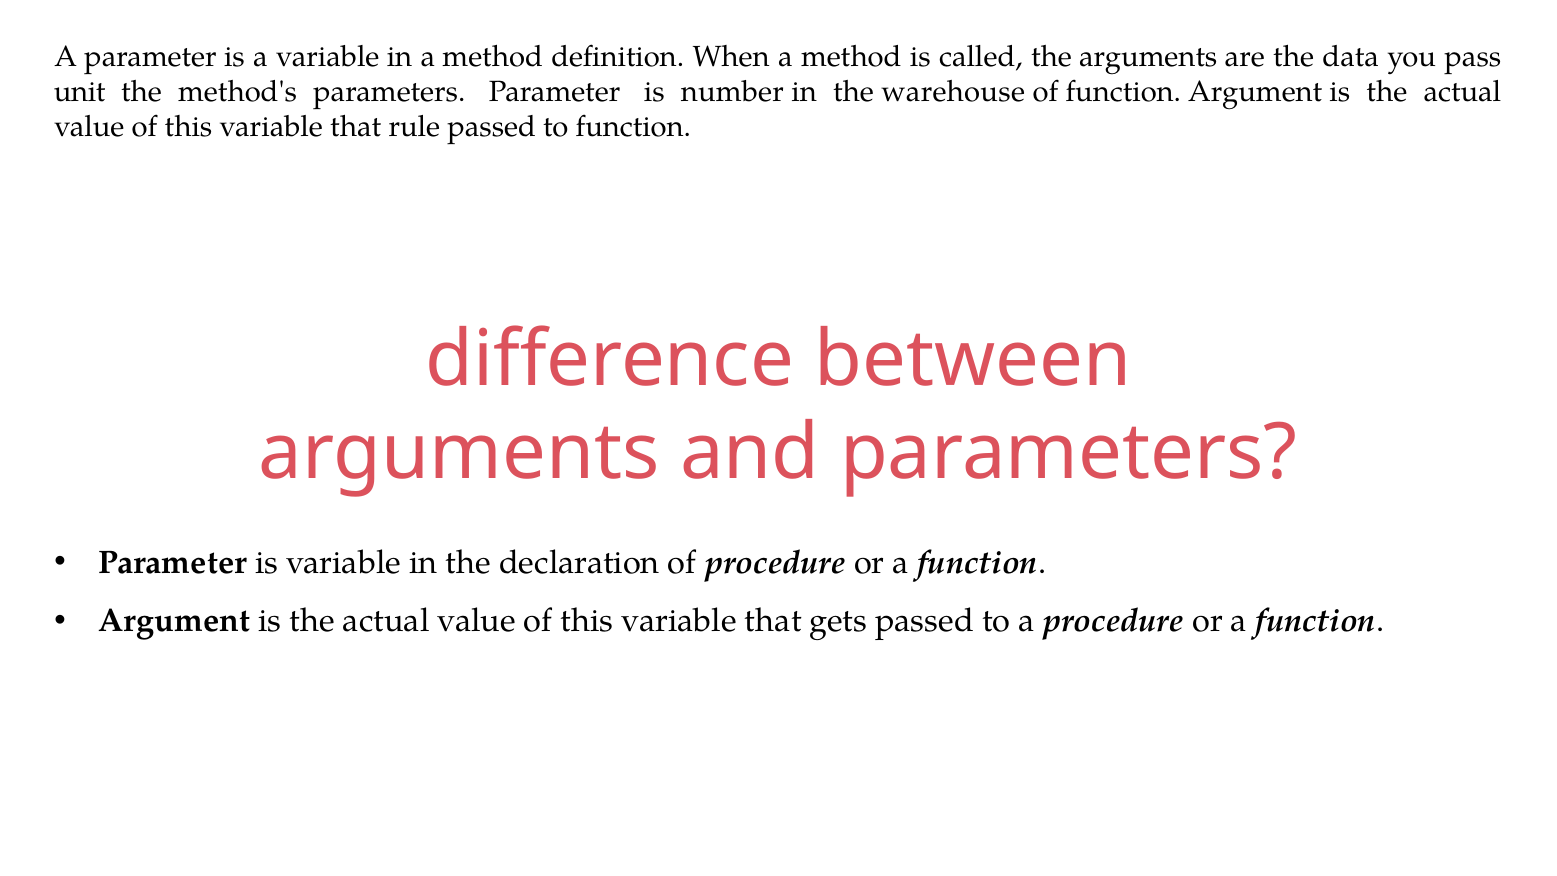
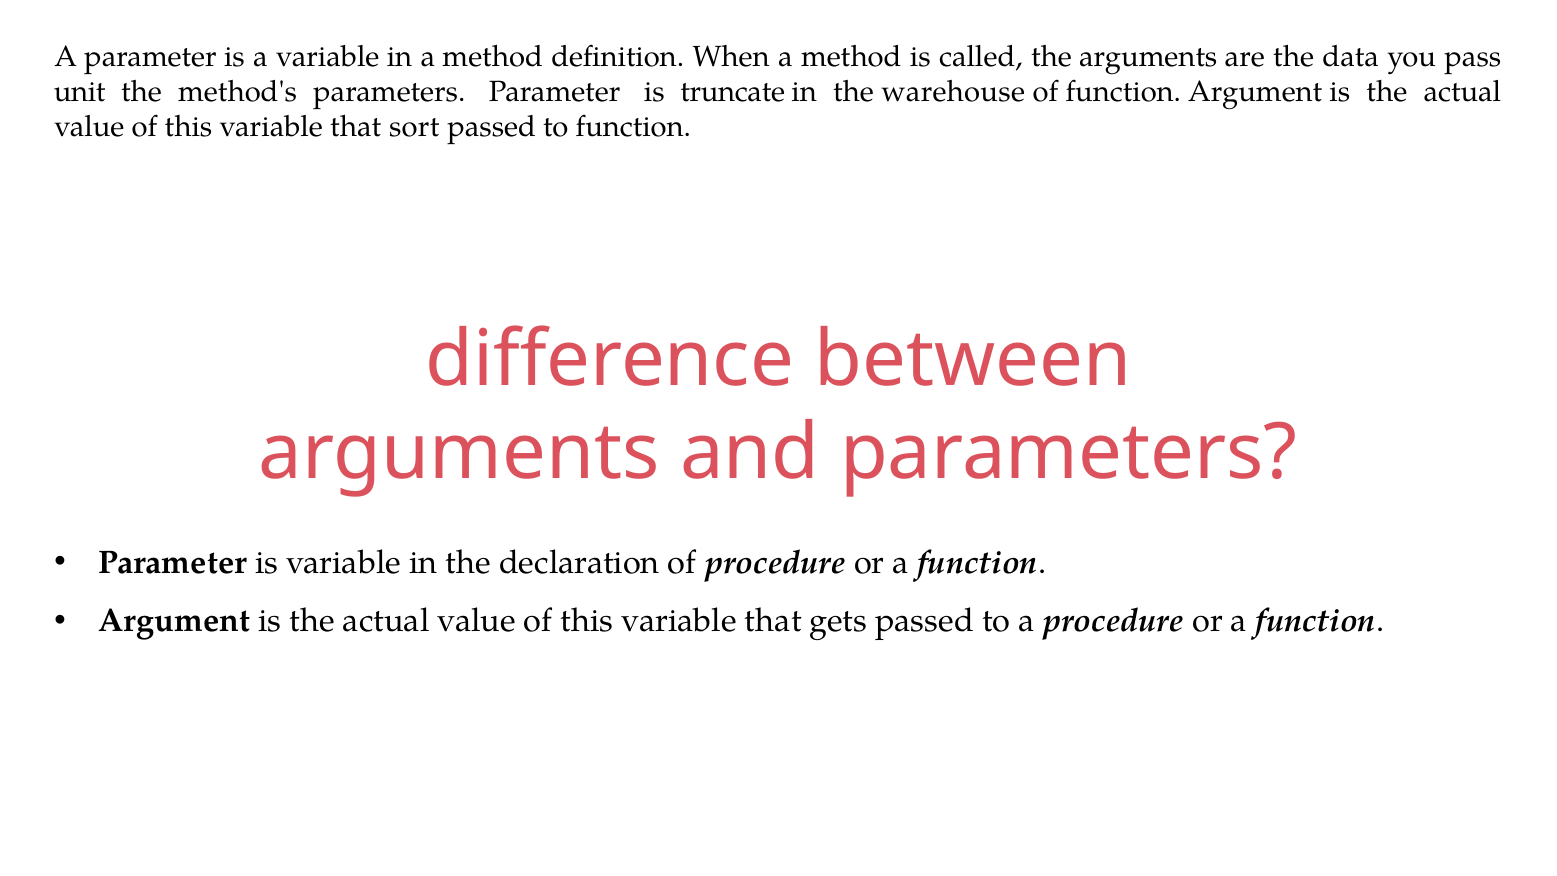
number: number -> truncate
rule: rule -> sort
